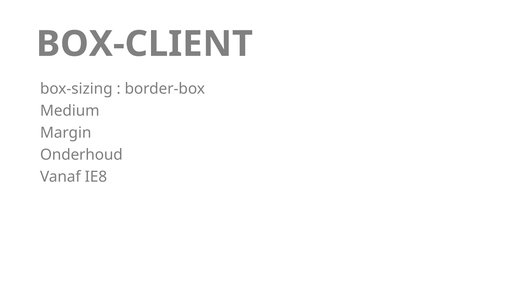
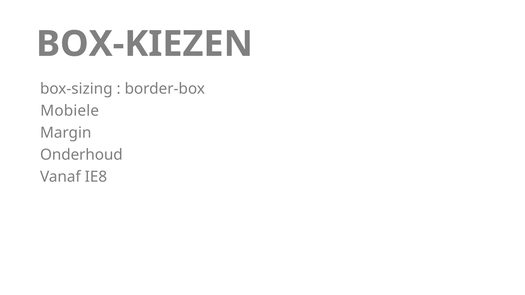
BOX-CLIENT: BOX-CLIENT -> BOX-KIEZEN
Medium: Medium -> Mobiele
